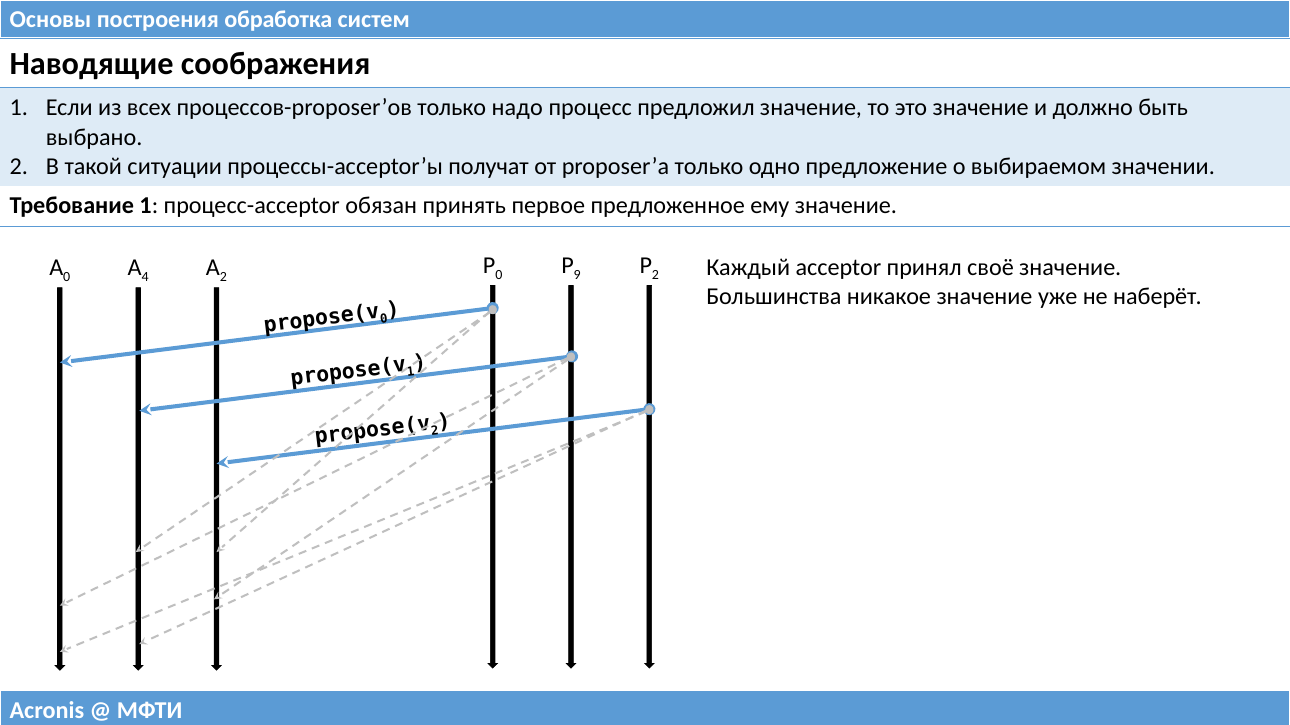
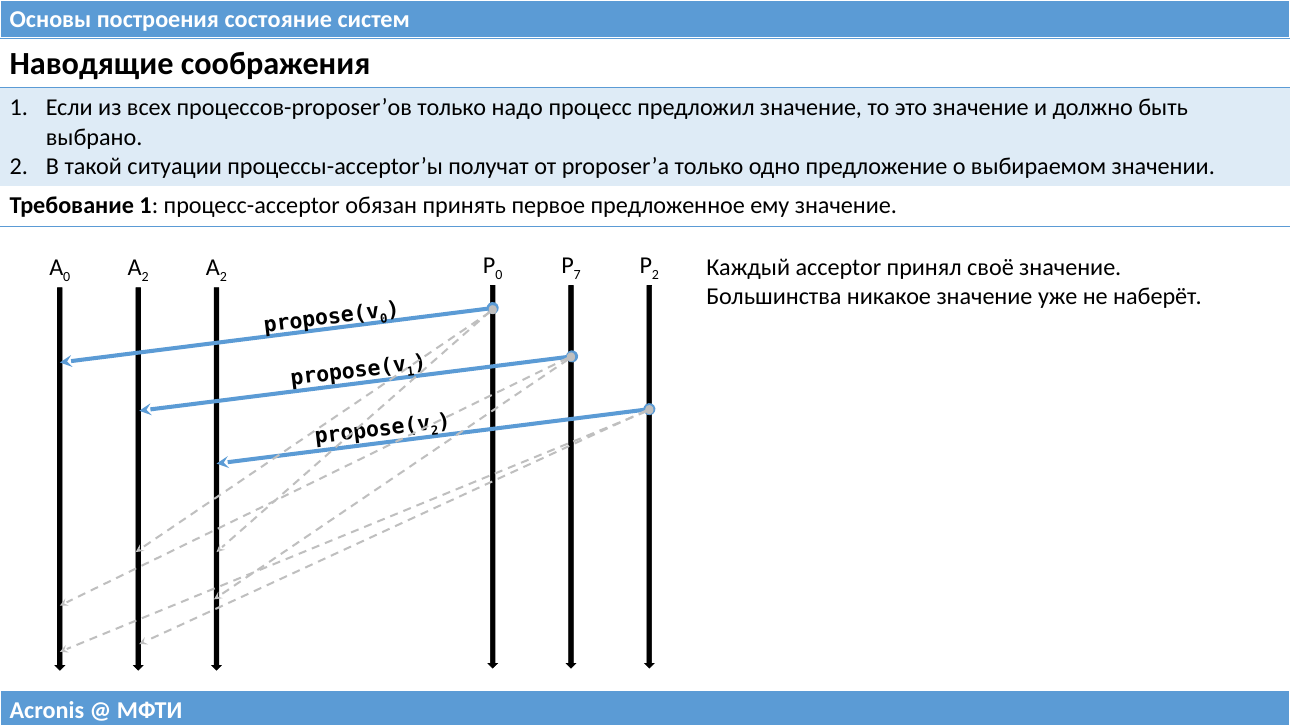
обработка: обработка -> состояние
4 at (145, 277): 4 -> 2
9: 9 -> 7
